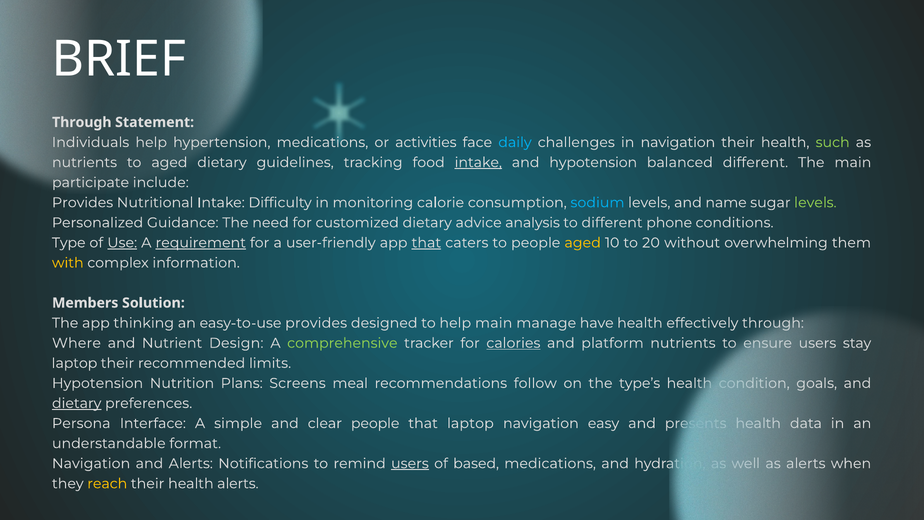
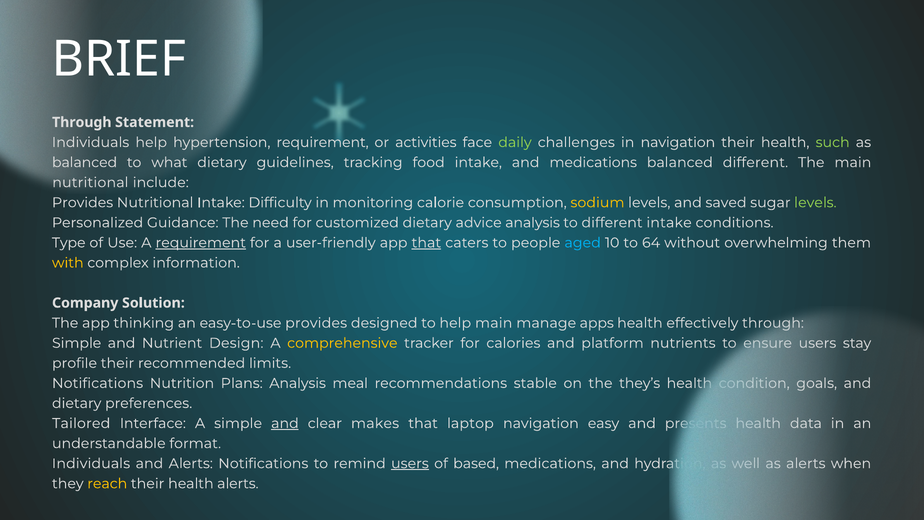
hypertension medications: medications -> requirement
daily colour: light blue -> light green
nutrients at (85, 162): nutrients -> balanced
to aged: aged -> what
intake at (478, 162) underline: present -> none
and hypotension: hypotension -> medications
participate at (91, 182): participate -> nutritional
sodium colour: light blue -> yellow
name: name -> saved
different phone: phone -> intake
Use underline: present -> none
aged at (583, 243) colour: yellow -> light blue
20: 20 -> 64
Members: Members -> Company
have: have -> apps
Where at (76, 343): Where -> Simple
comprehensive colour: light green -> yellow
calories underline: present -> none
laptop at (75, 363): laptop -> profile
Hypotension at (98, 383): Hypotension -> Notifications
Plans Screens: Screens -> Analysis
follow: follow -> stable
type’s: type’s -> they’s
dietary at (77, 403) underline: present -> none
Persona: Persona -> Tailored
and at (285, 423) underline: none -> present
clear people: people -> makes
Navigation at (91, 463): Navigation -> Individuals
